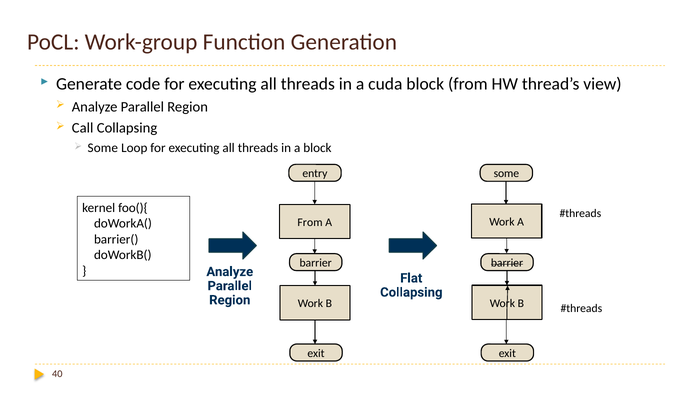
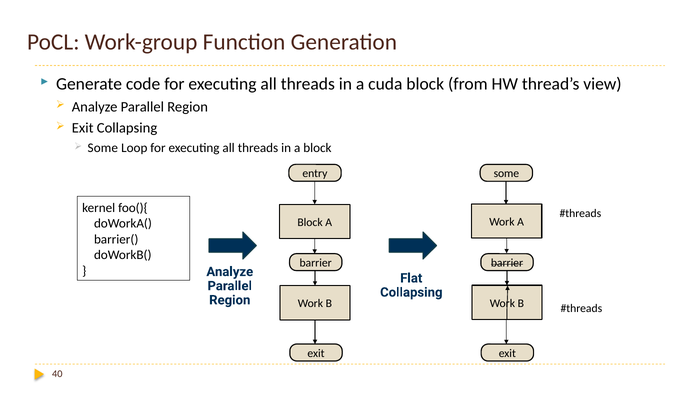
Call at (83, 128): Call -> Exit
From at (310, 223): From -> Block
